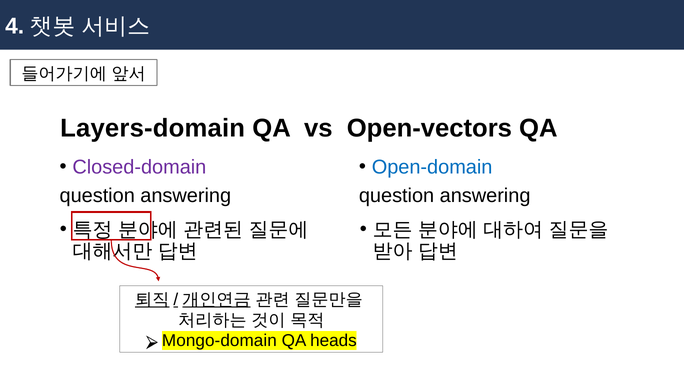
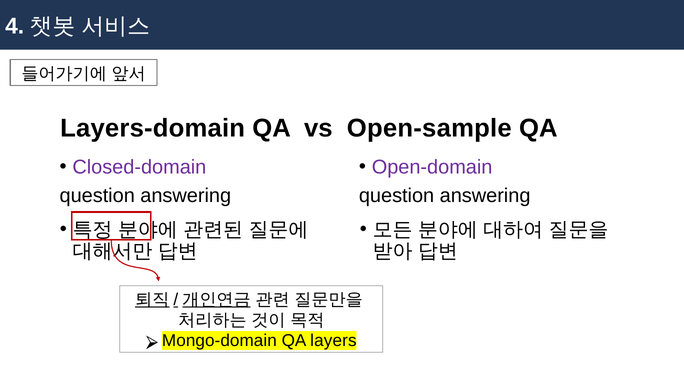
Open-vectors: Open-vectors -> Open-sample
Open-domain colour: blue -> purple
heads: heads -> layers
